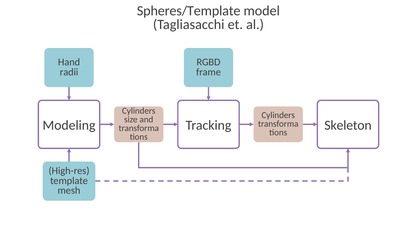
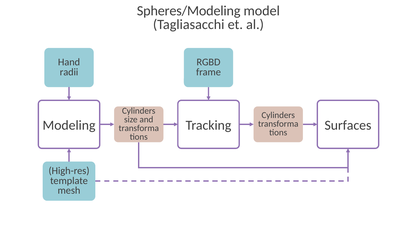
Spheres/Template: Spheres/Template -> Spheres/Modeling
Skeleton: Skeleton -> Surfaces
